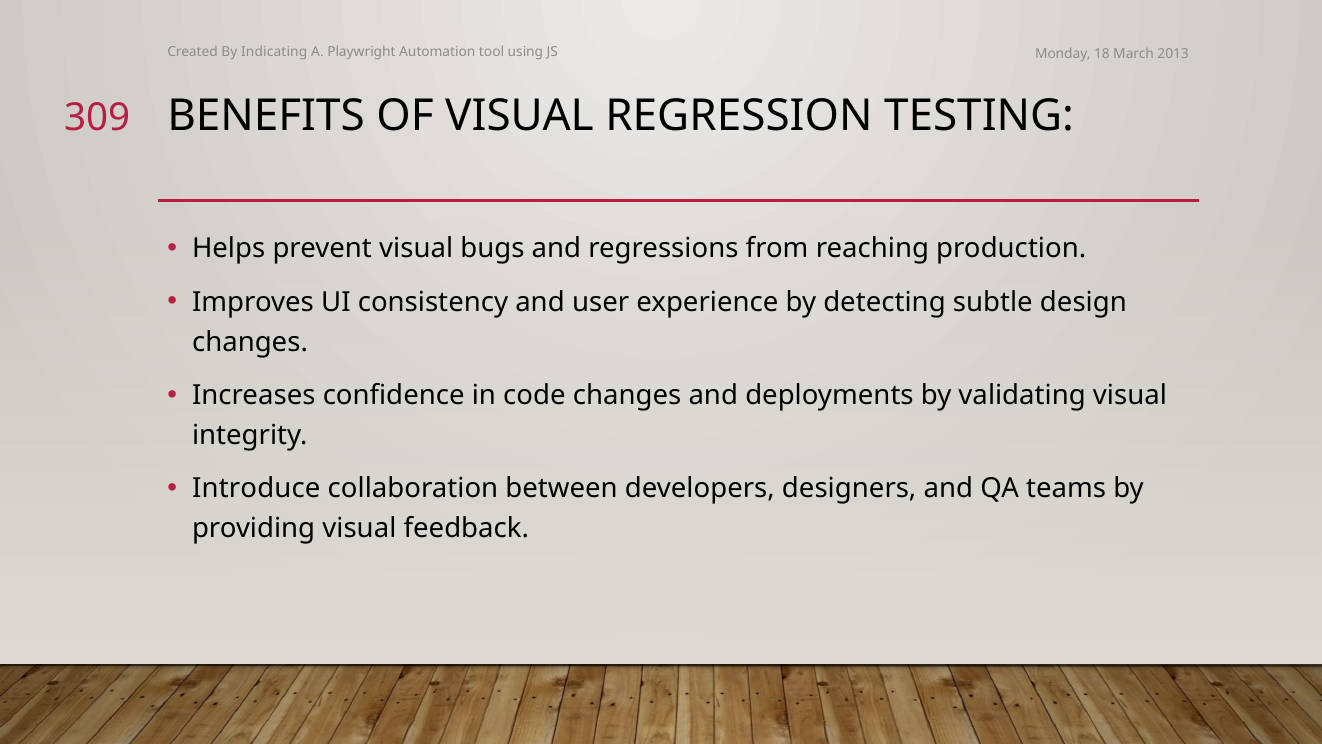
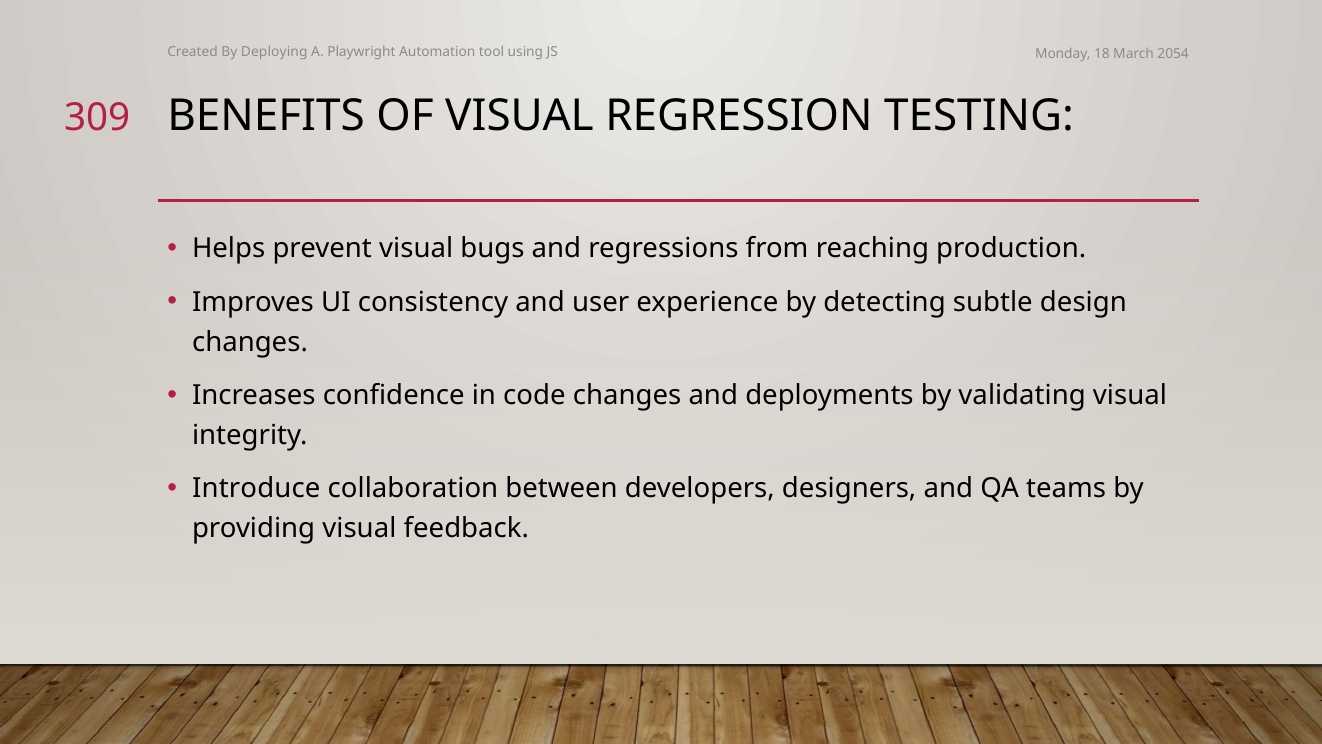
Indicating: Indicating -> Deploying
2013: 2013 -> 2054
